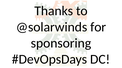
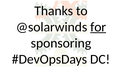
for underline: none -> present
